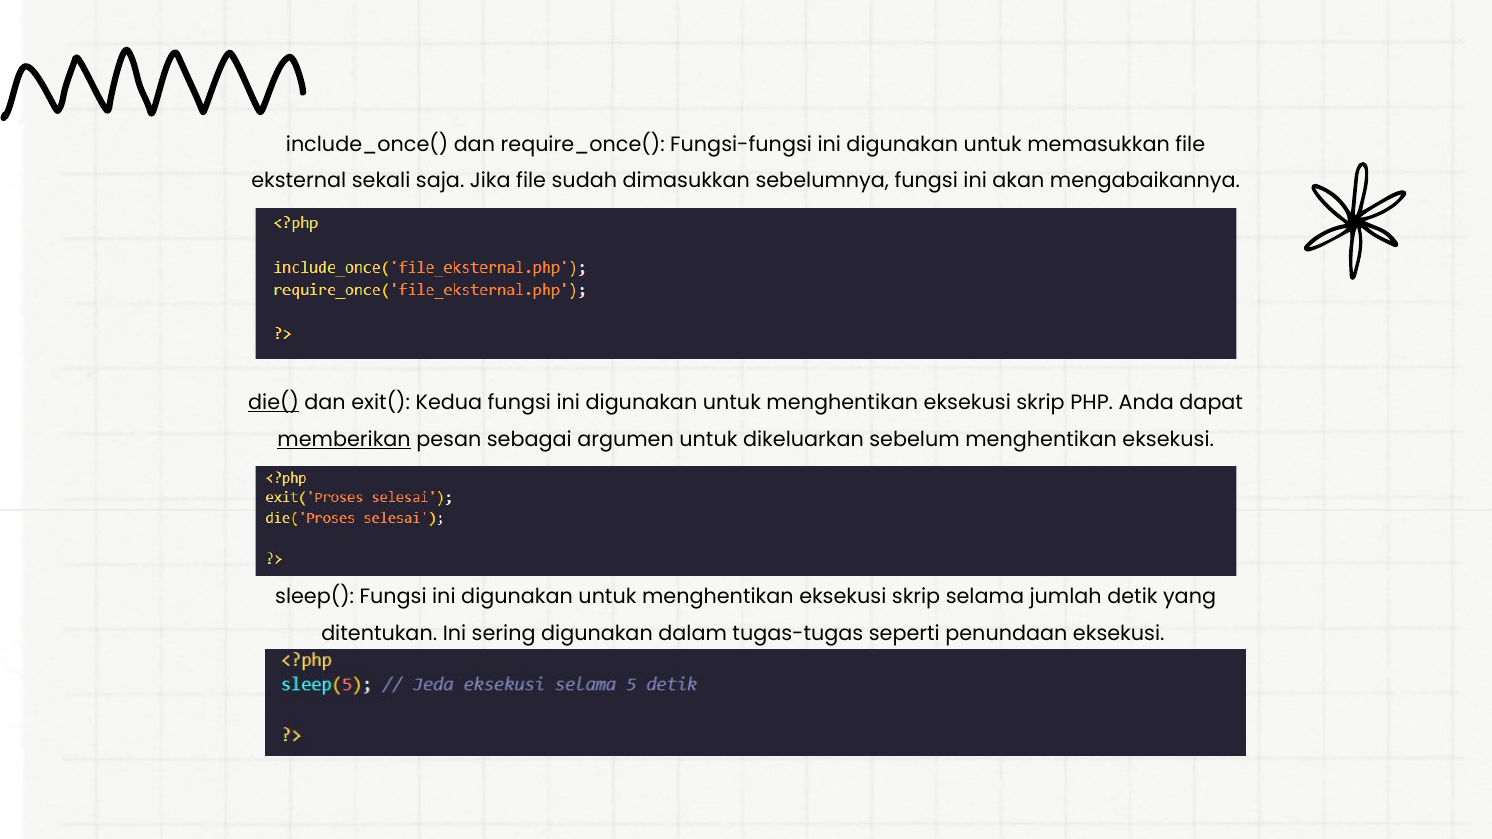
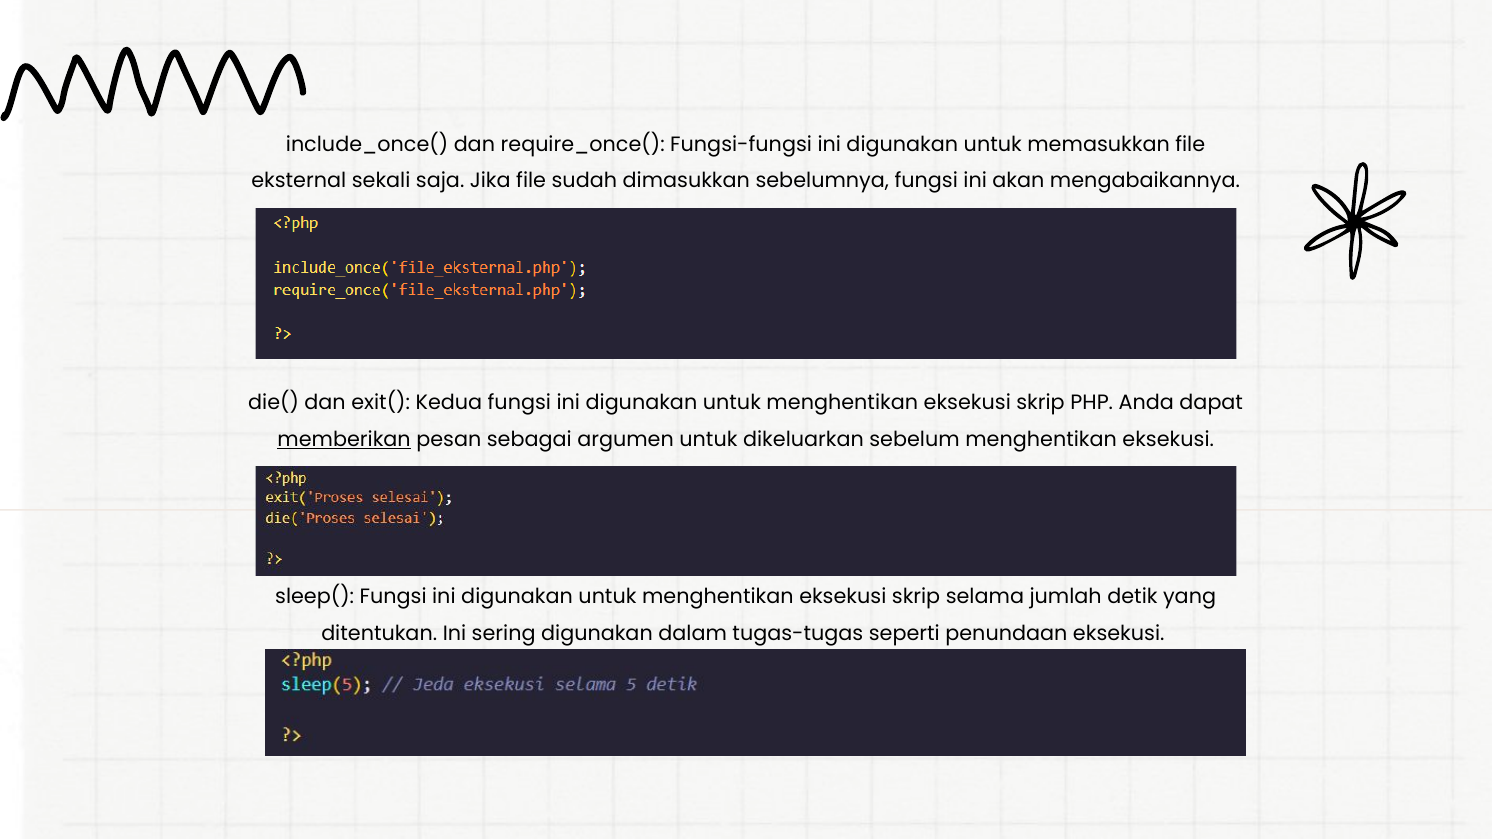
die( underline: present -> none
